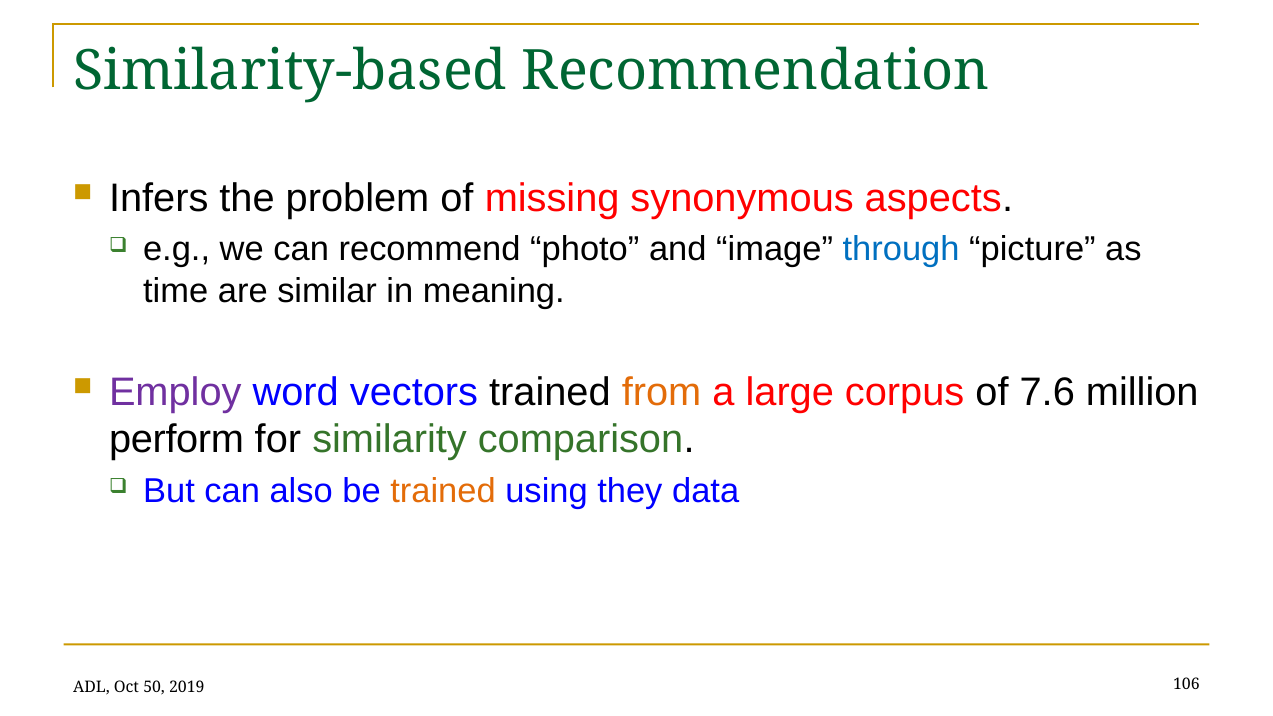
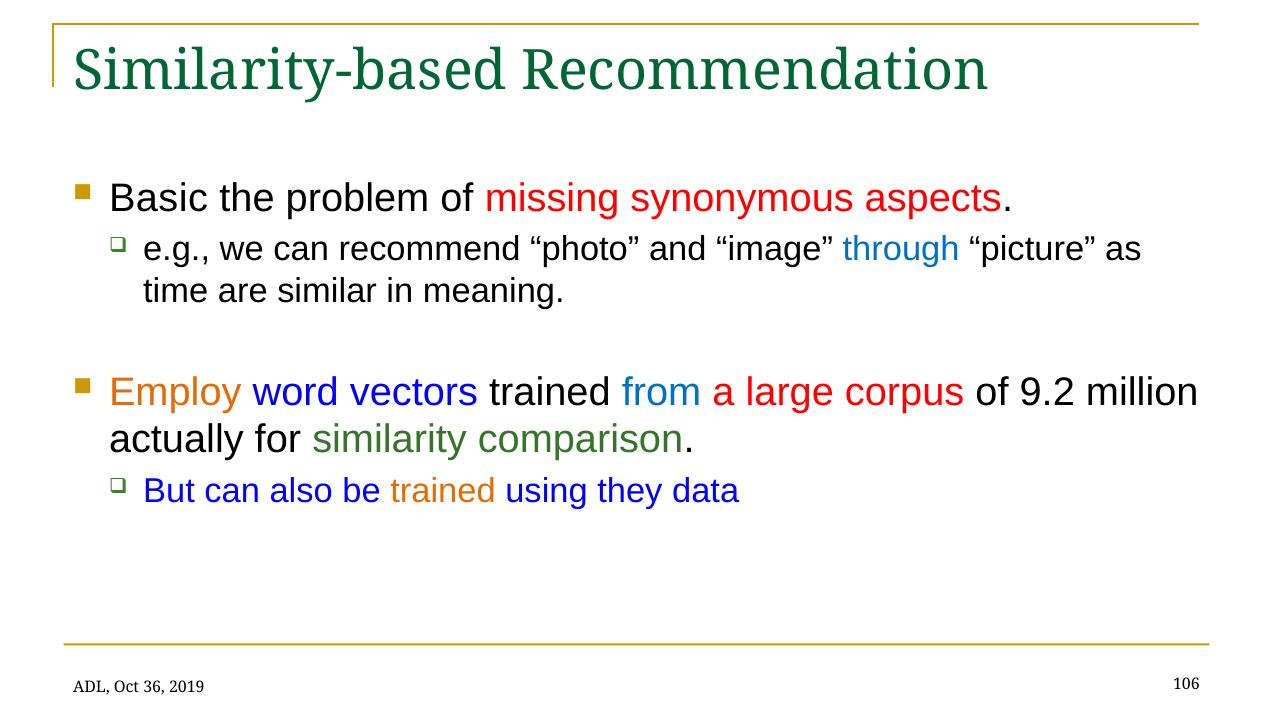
Infers: Infers -> Basic
Employ colour: purple -> orange
from colour: orange -> blue
7.6: 7.6 -> 9.2
perform: perform -> actually
50: 50 -> 36
